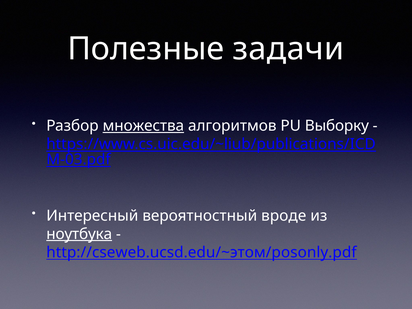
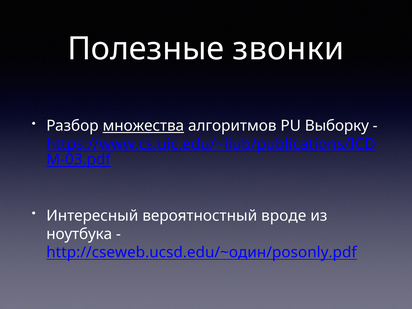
задачи: задачи -> звонки
ноутбука underline: present -> none
http://cseweb.ucsd.edu/~этом/posonly.pdf: http://cseweb.ucsd.edu/~этом/posonly.pdf -> http://cseweb.ucsd.edu/~один/posonly.pdf
